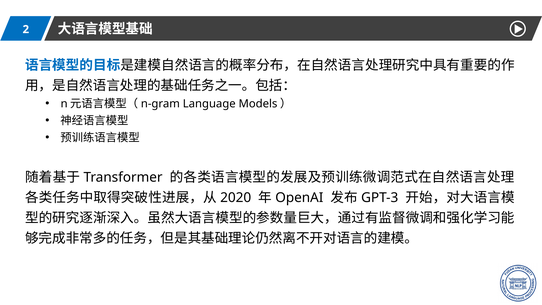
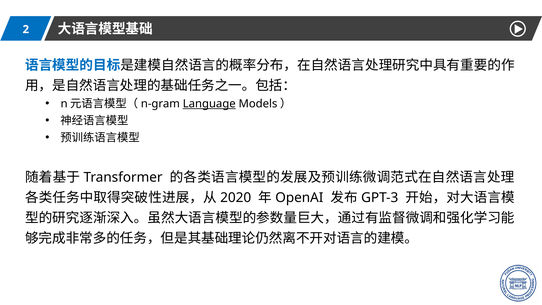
Language underline: none -> present
